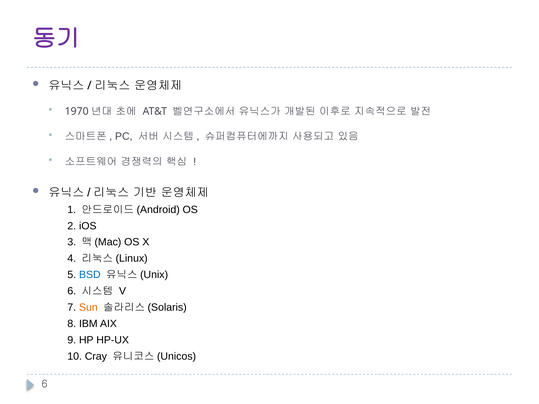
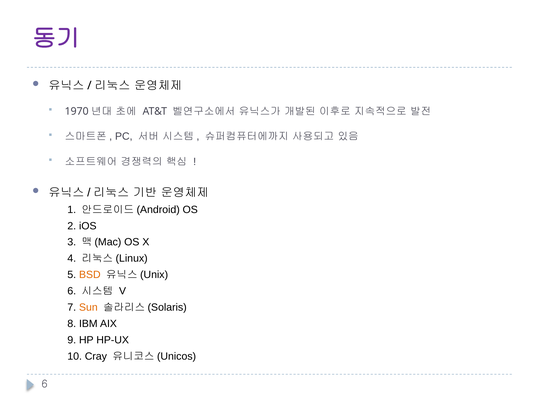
BSD colour: blue -> orange
